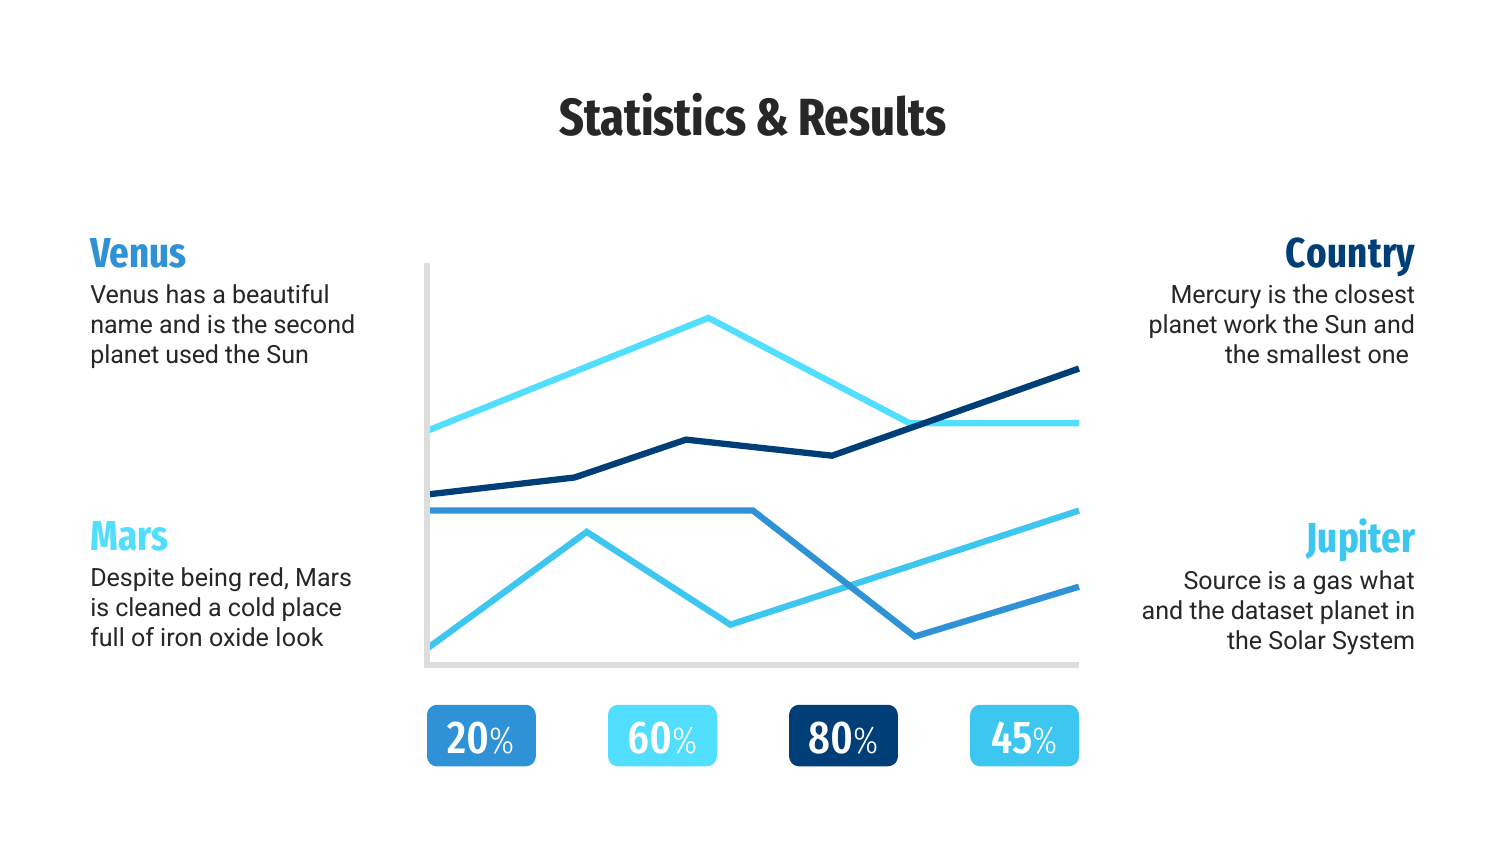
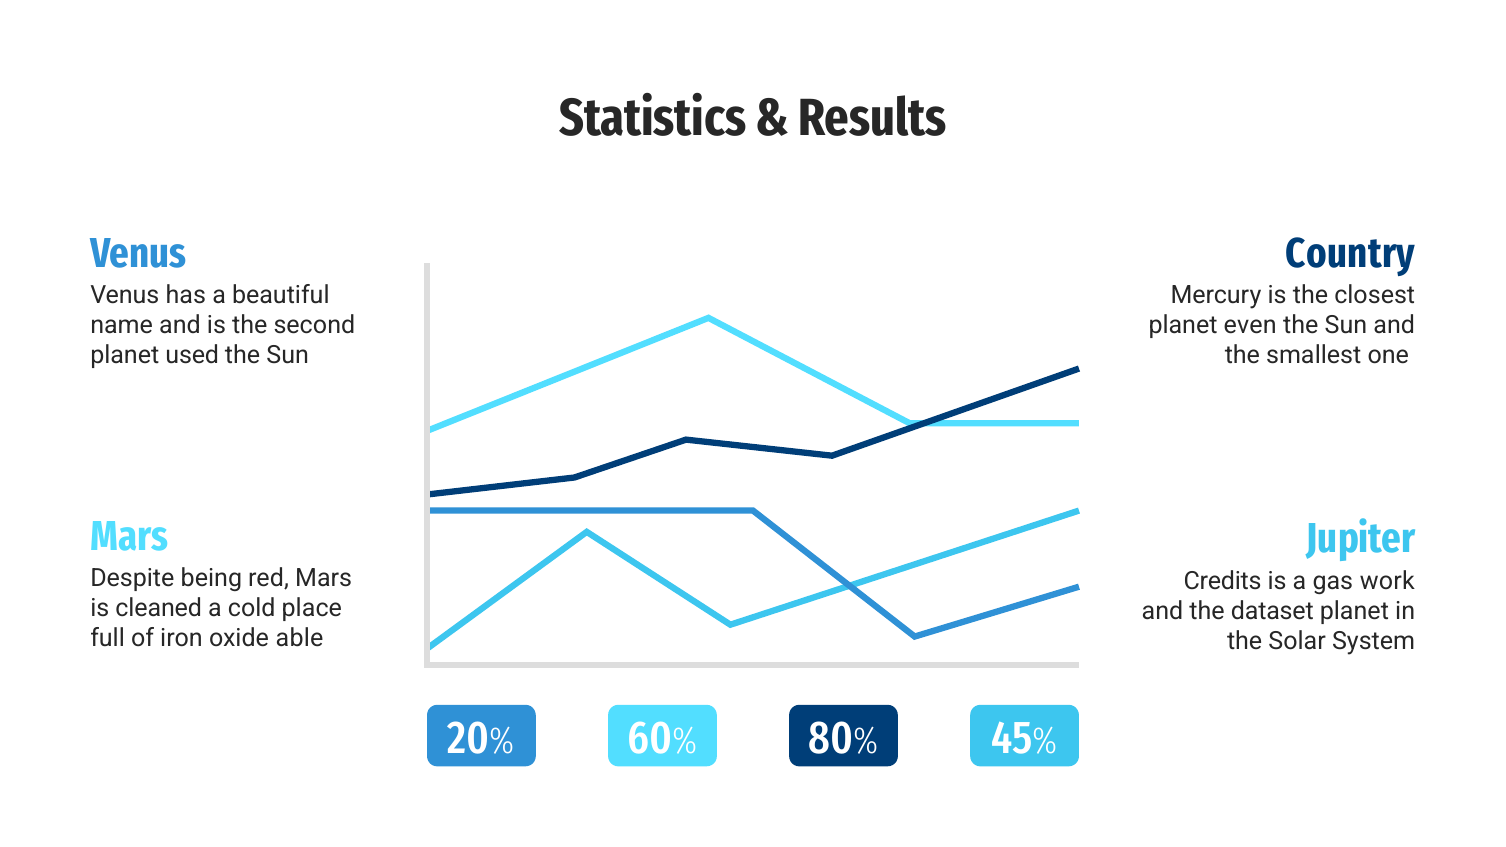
work: work -> even
Source: Source -> Credits
what: what -> work
look: look -> able
